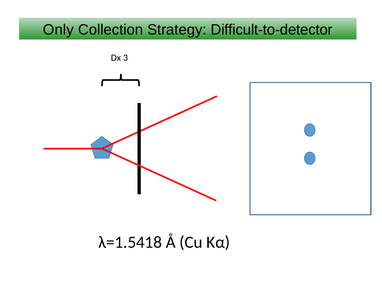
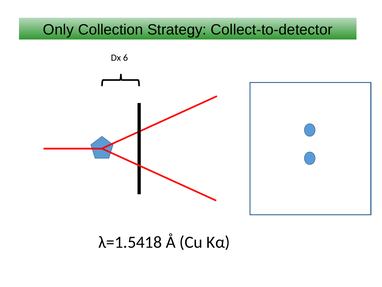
Difficult-to-detector: Difficult-to-detector -> Collect-to-detector
3: 3 -> 6
